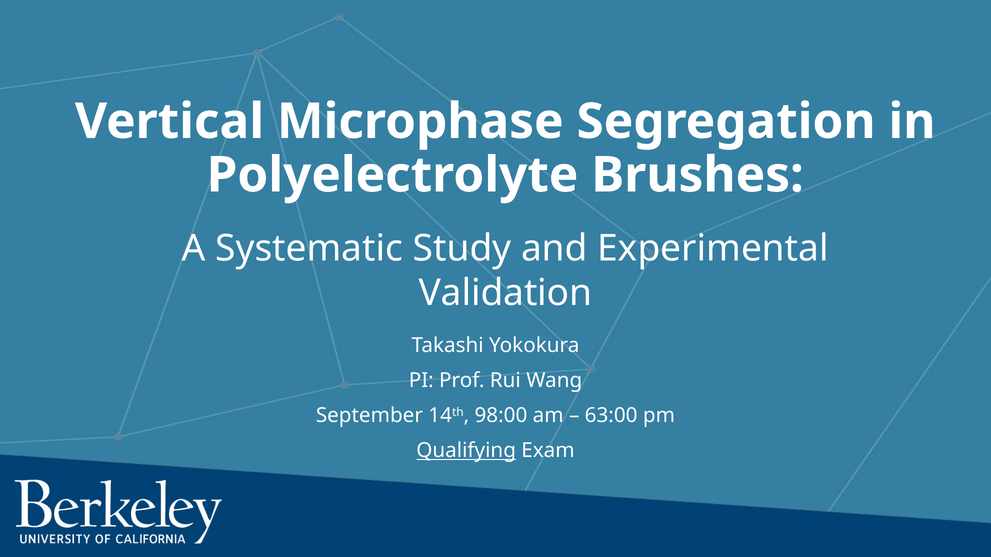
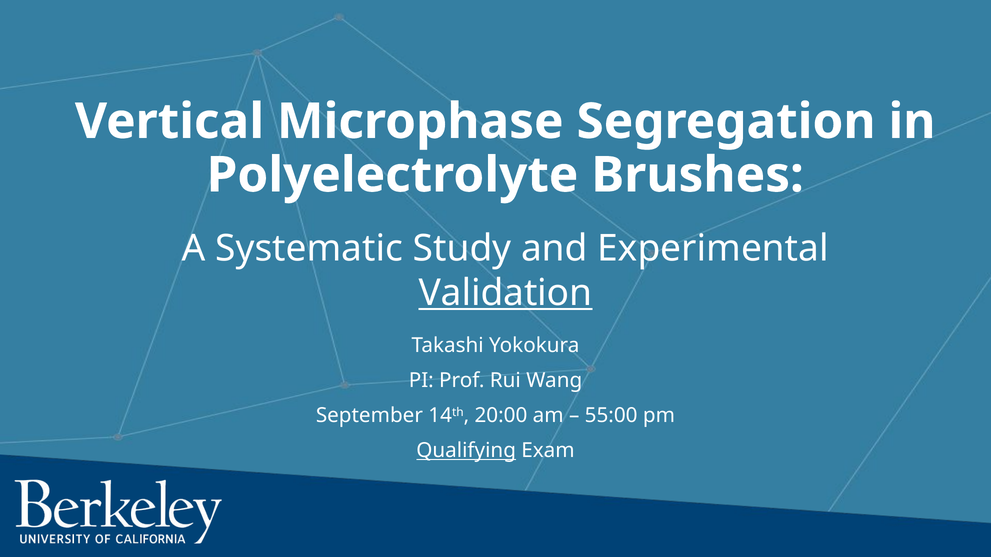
Validation underline: none -> present
98:00: 98:00 -> 20:00
63:00: 63:00 -> 55:00
